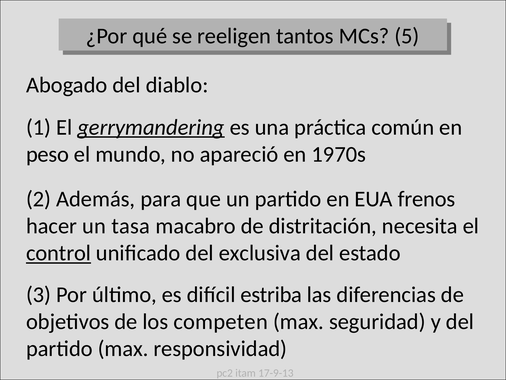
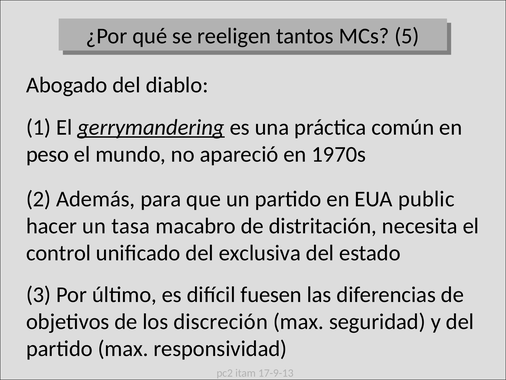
frenos: frenos -> public
control underline: present -> none
estriba: estriba -> fuesen
competen: competen -> discreción
